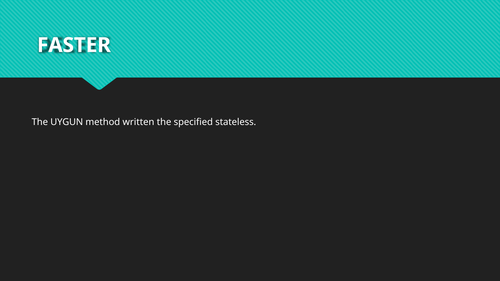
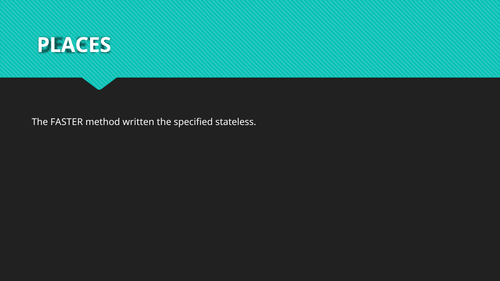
FASTER: FASTER -> PLACES
UYGUN: UYGUN -> FASTER
